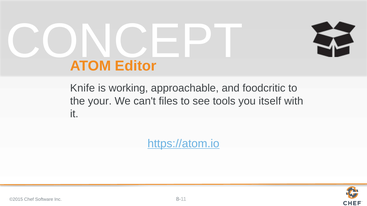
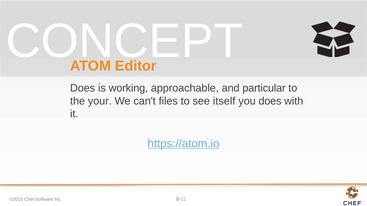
Knife at (83, 88): Knife -> Does
foodcritic: foodcritic -> particular
tools: tools -> itself
you itself: itself -> does
